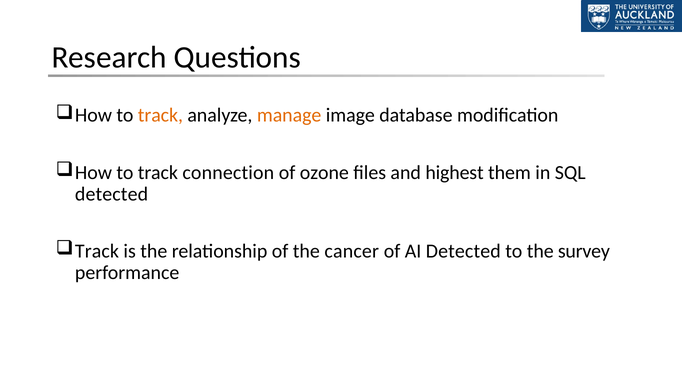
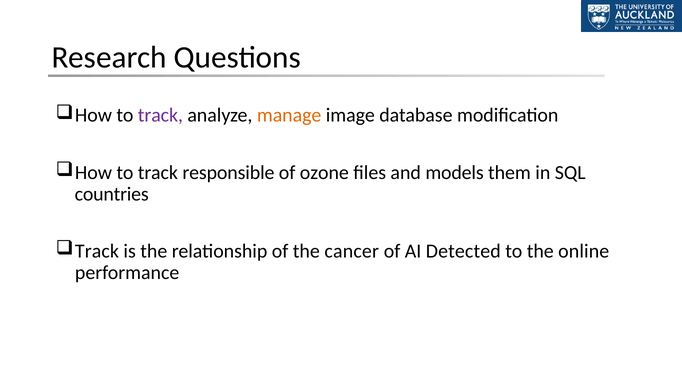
track at (160, 115) colour: orange -> purple
connection: connection -> responsible
highest: highest -> models
detected at (112, 194): detected -> countries
survey: survey -> online
